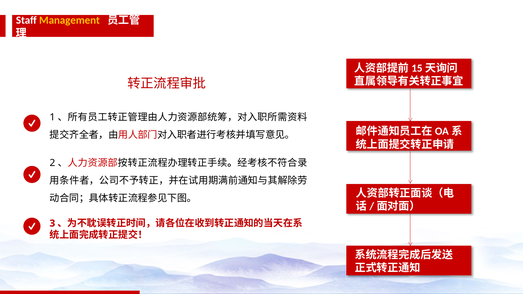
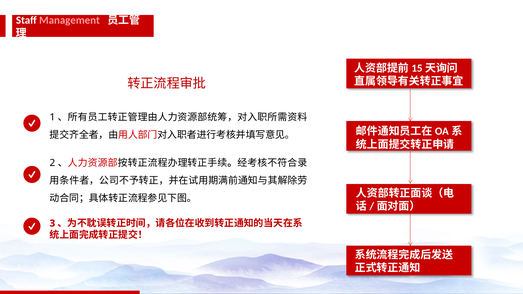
Management colour: yellow -> pink
